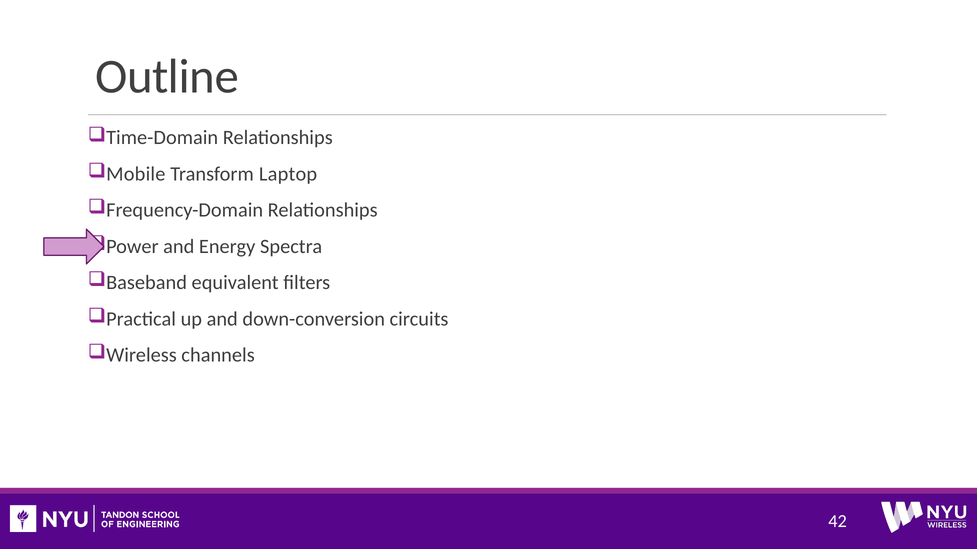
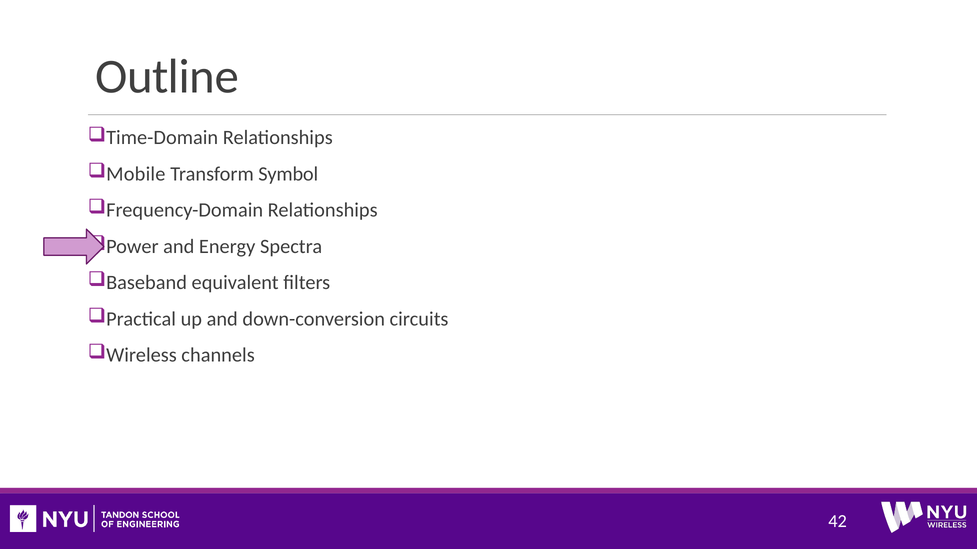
Laptop: Laptop -> Symbol
